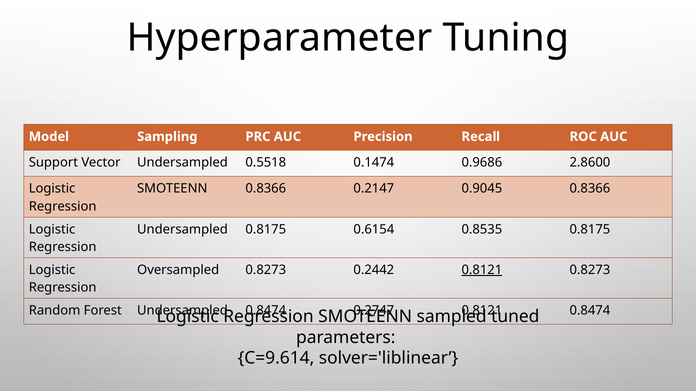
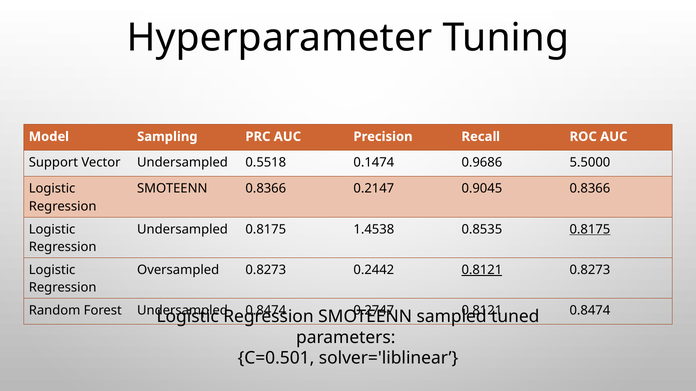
2.8600: 2.8600 -> 5.5000
0.6154: 0.6154 -> 1.4538
0.8175 at (590, 230) underline: none -> present
C=9.614: C=9.614 -> C=0.501
